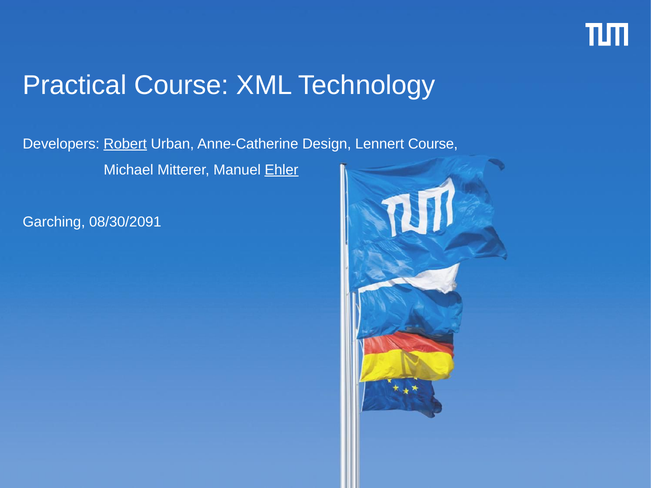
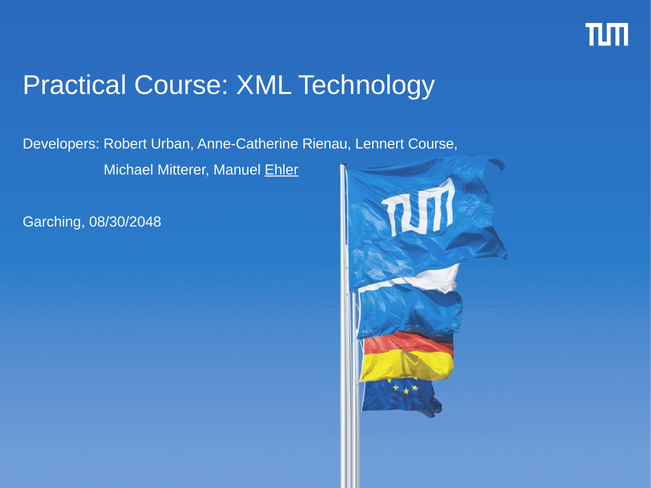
Robert underline: present -> none
Design: Design -> Rienau
08/30/2091: 08/30/2091 -> 08/30/2048
